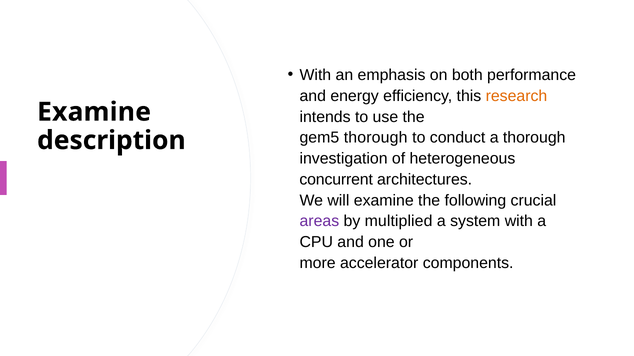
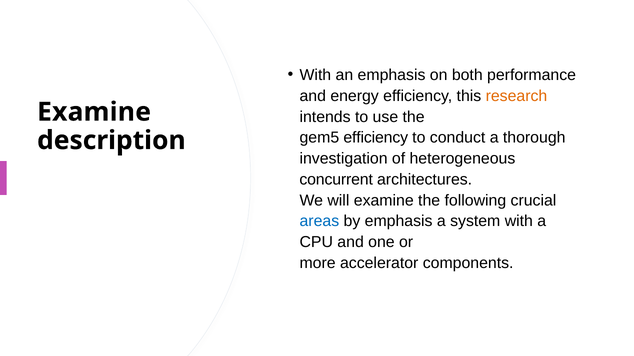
gem5 thorough: thorough -> efficiency
areas colour: purple -> blue
by multiplied: multiplied -> emphasis
